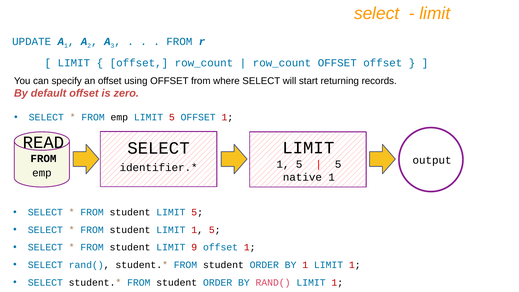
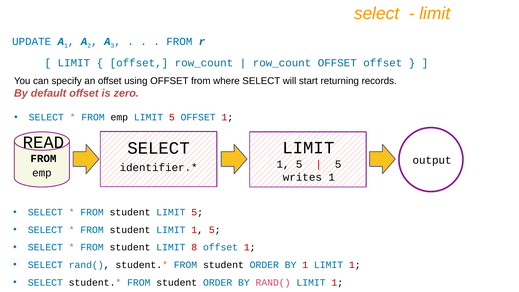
native: native -> writes
9: 9 -> 8
